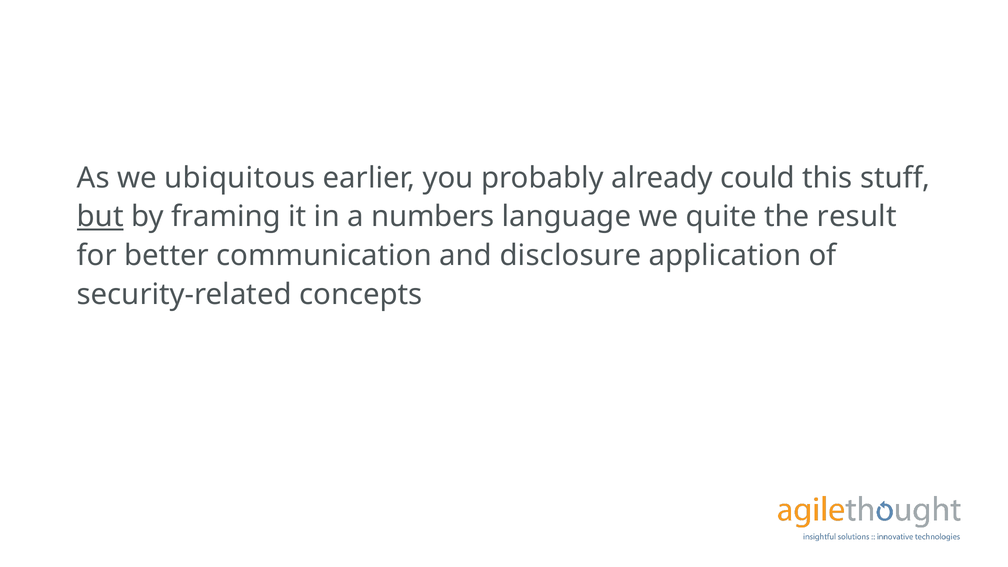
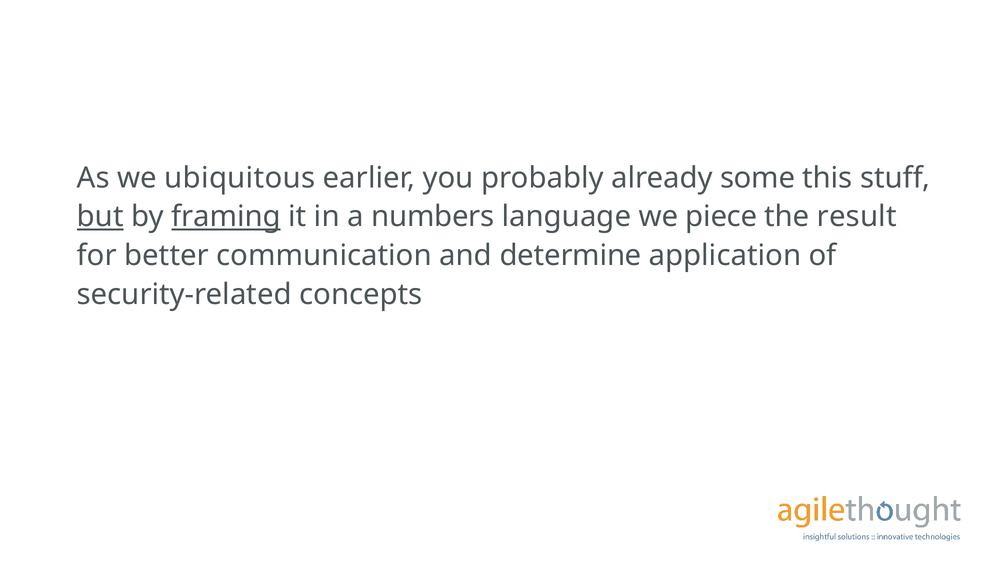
could: could -> some
framing underline: none -> present
quite: quite -> piece
disclosure: disclosure -> determine
